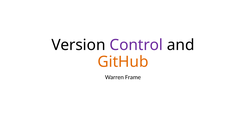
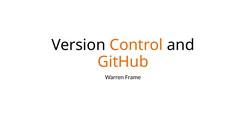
Control colour: purple -> orange
